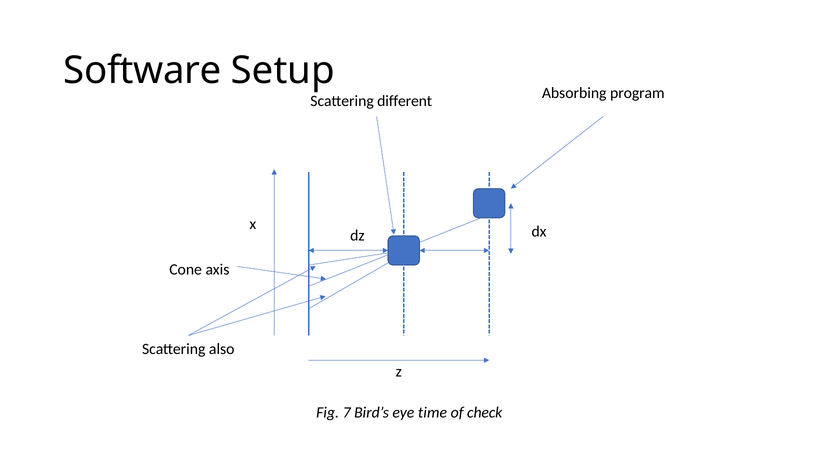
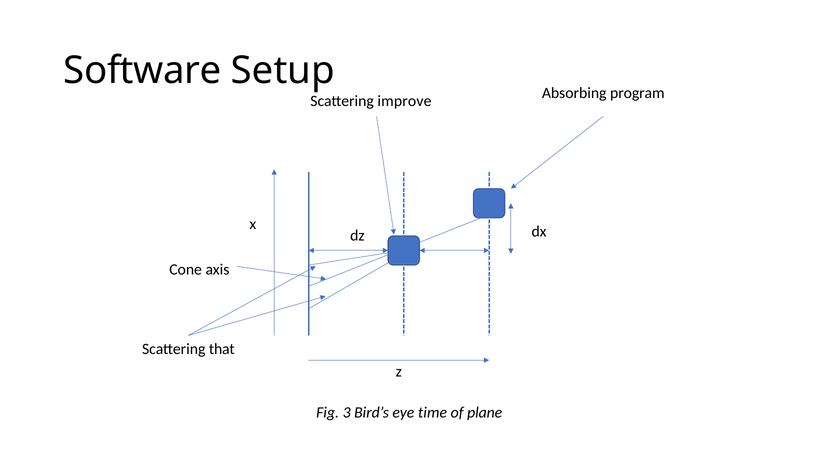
different: different -> improve
also: also -> that
7: 7 -> 3
check: check -> plane
